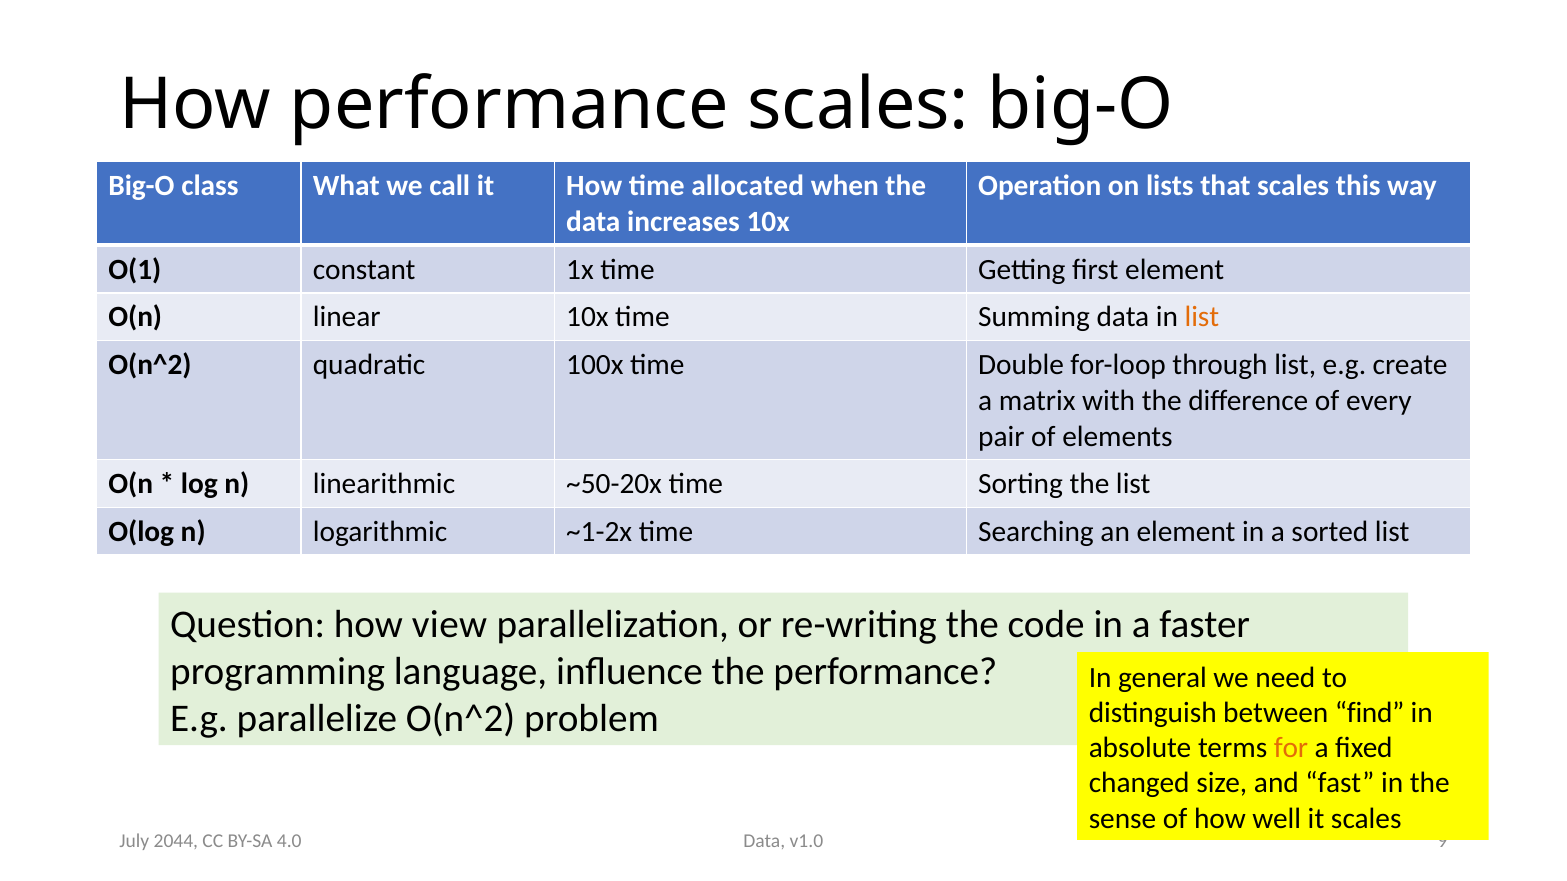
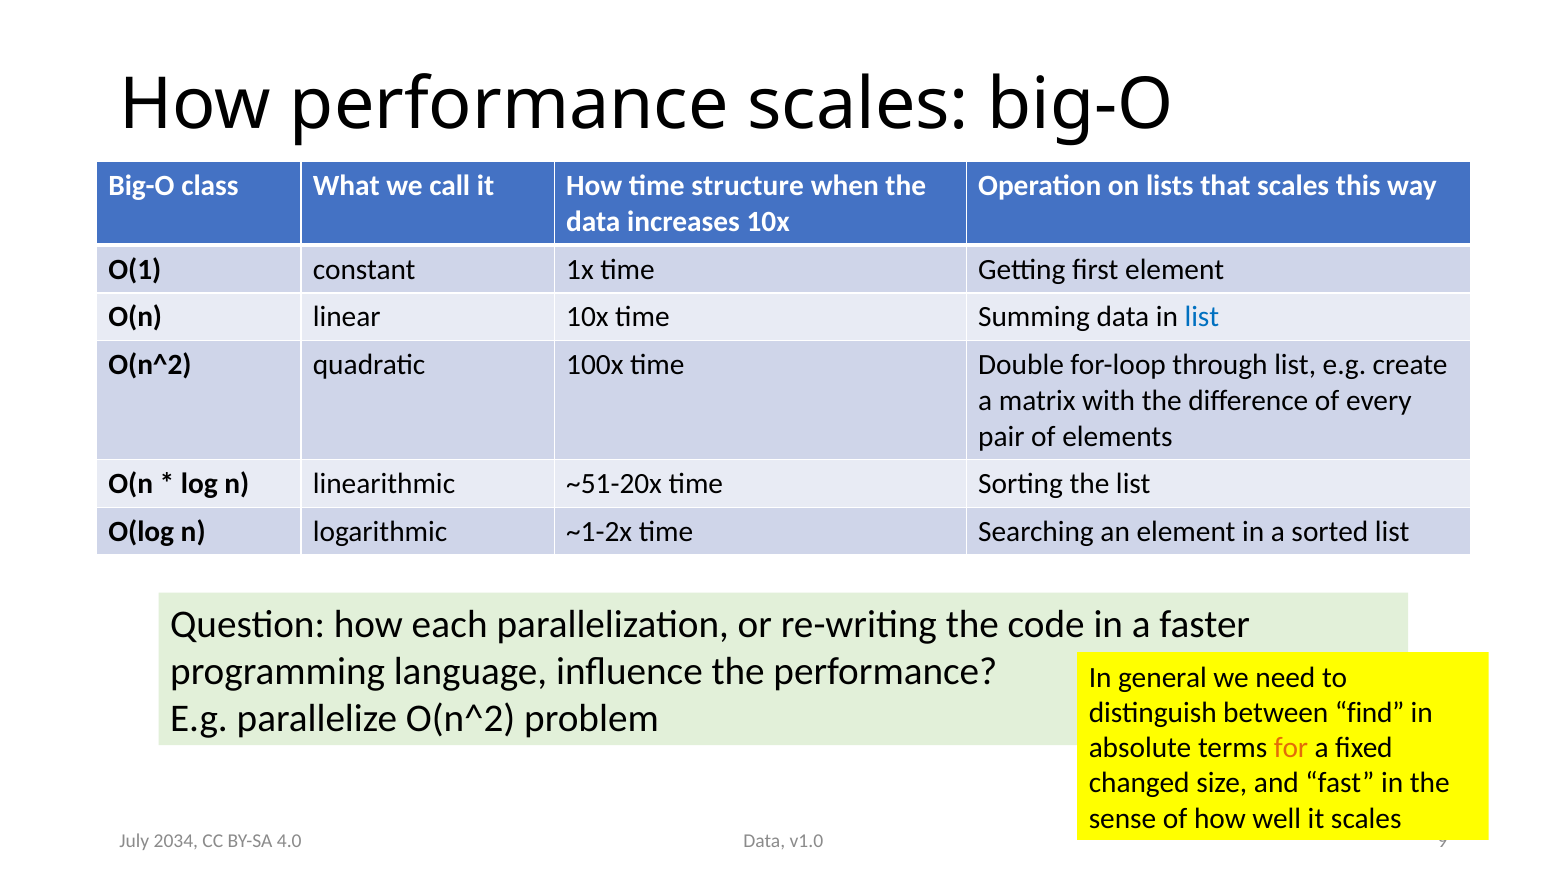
allocated: allocated -> structure
list at (1202, 317) colour: orange -> blue
~50-20x: ~50-20x -> ~51-20x
view: view -> each
2044: 2044 -> 2034
